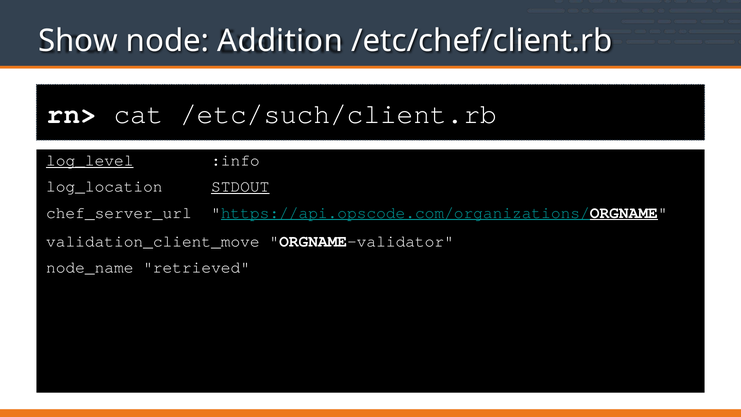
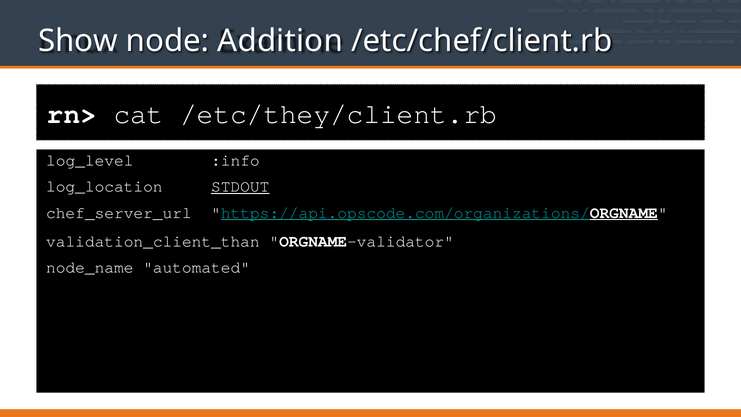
/etc/such/client.rb: /etc/such/client.rb -> /etc/they/client.rb
log_level underline: present -> none
validation_client_move: validation_client_move -> validation_client_than
retrieved: retrieved -> automated
